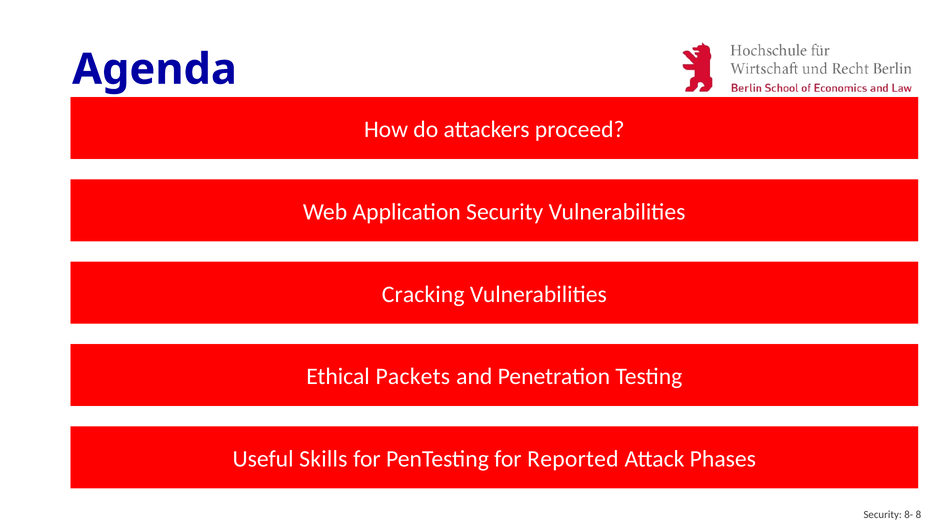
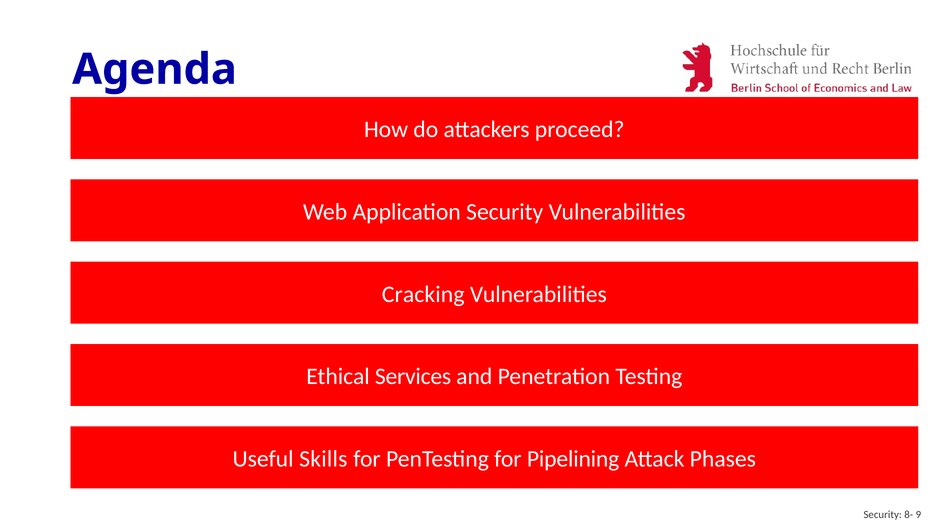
Packets: Packets -> Services
Reported: Reported -> Pipelining
8: 8 -> 9
